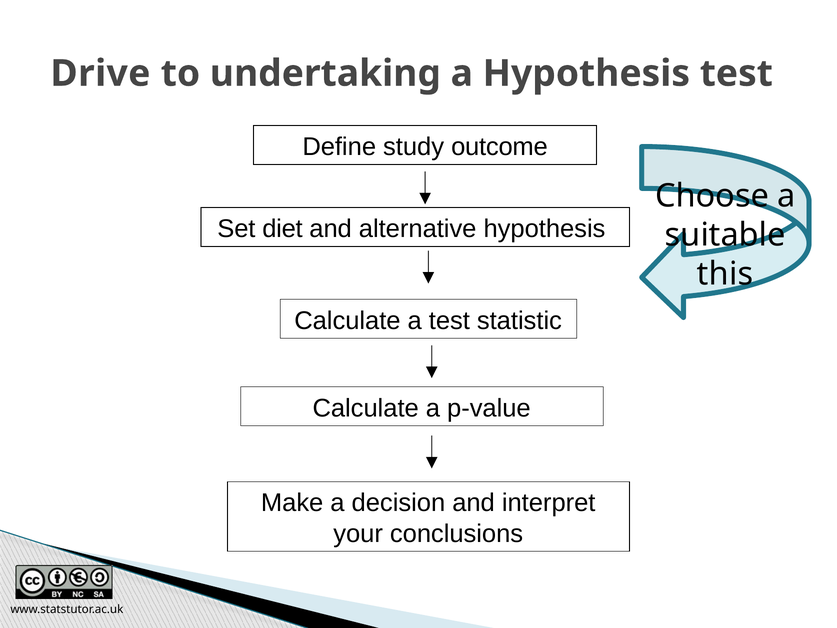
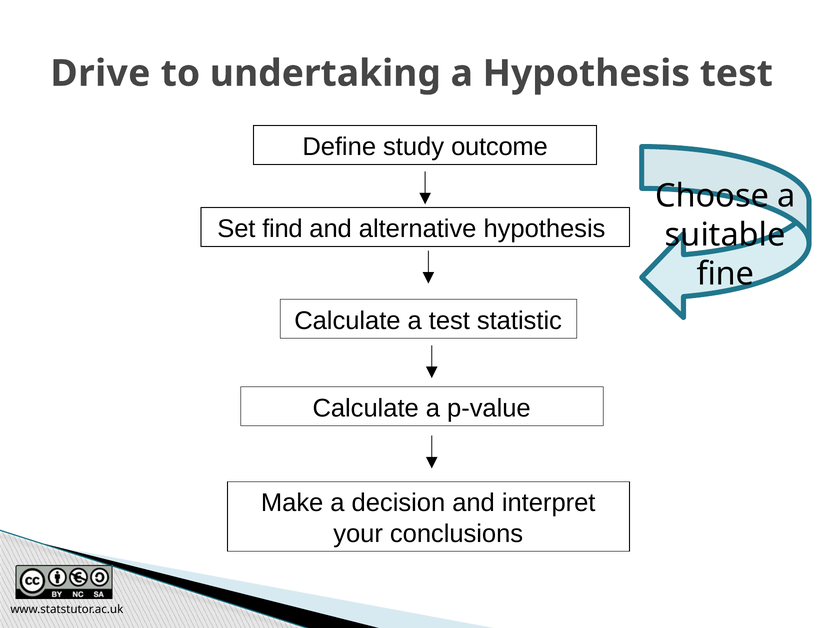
diet: diet -> find
this: this -> fine
